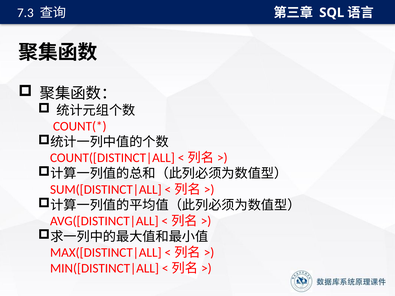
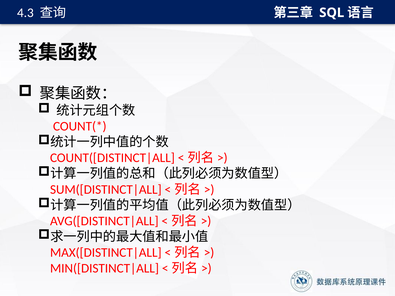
7.3: 7.3 -> 4.3
